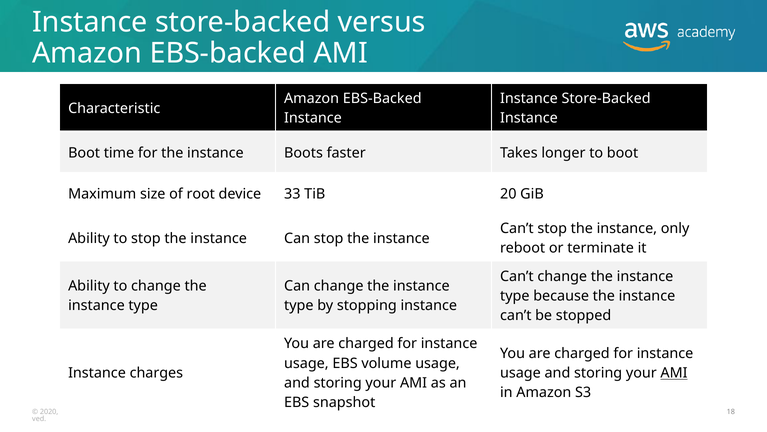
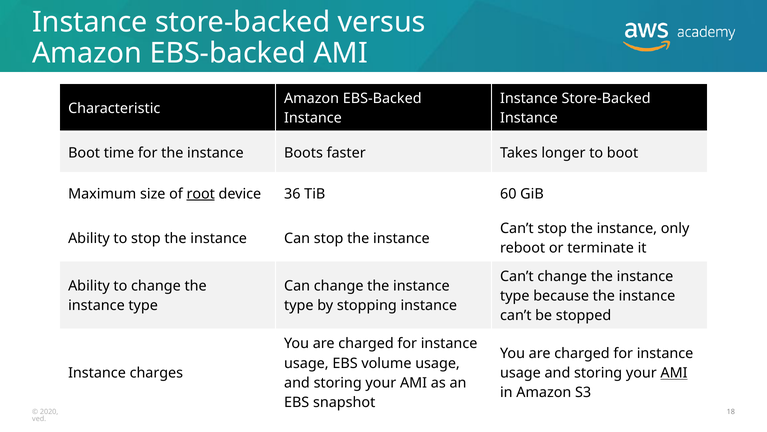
root underline: none -> present
33: 33 -> 36
20: 20 -> 60
